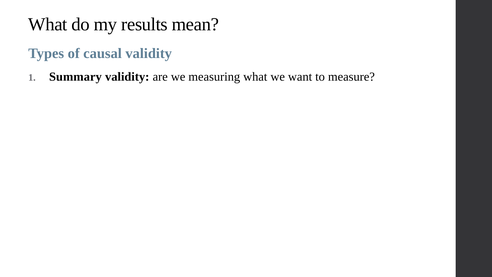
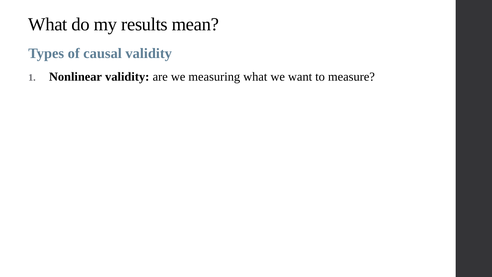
Summary: Summary -> Nonlinear
